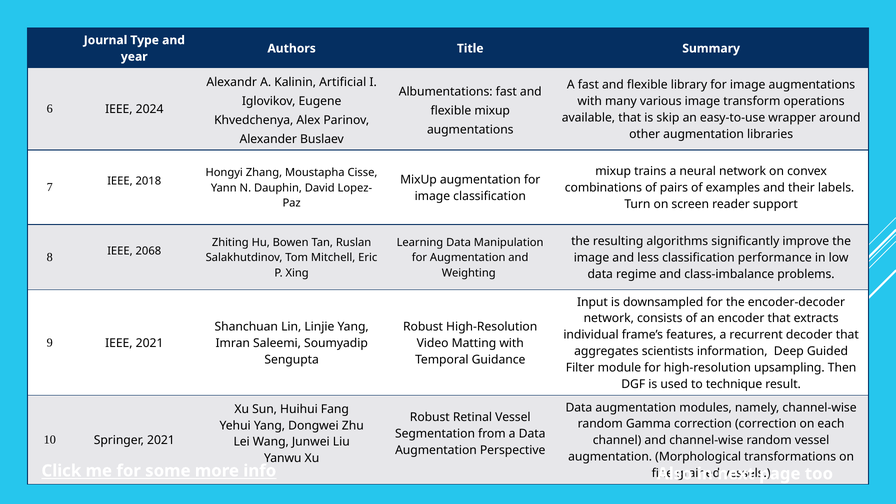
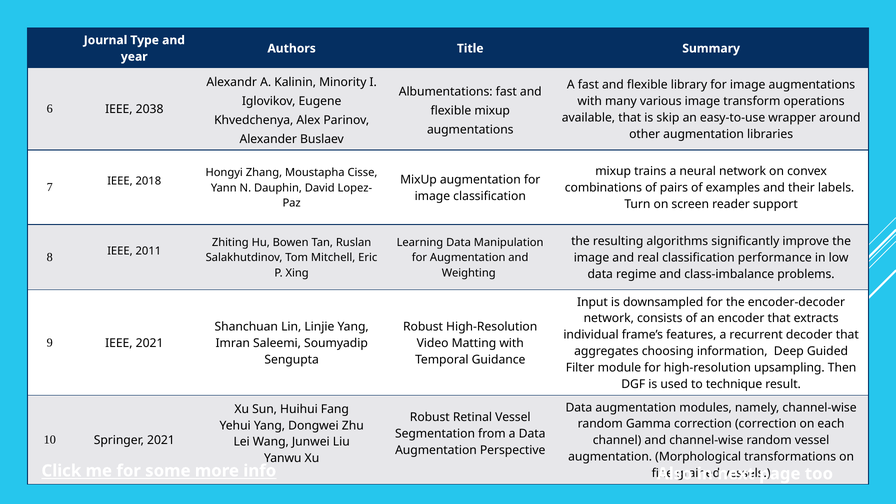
Artificial: Artificial -> Minority
2024: 2024 -> 2038
2068: 2068 -> 2011
less: less -> real
scientists: scientists -> choosing
